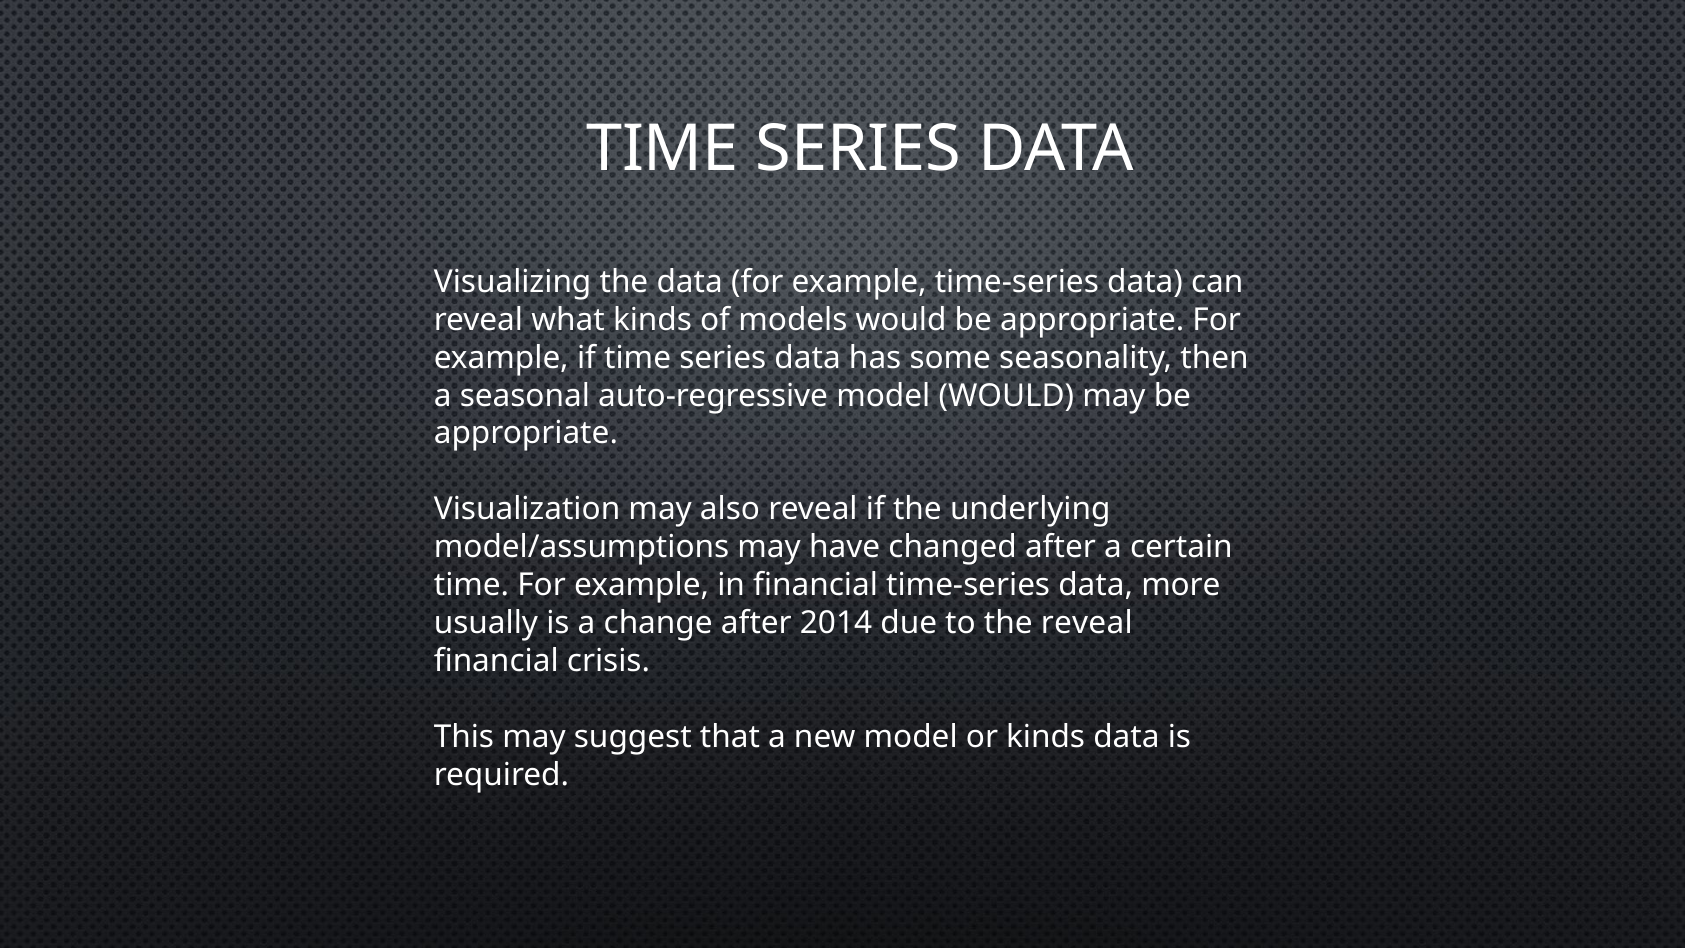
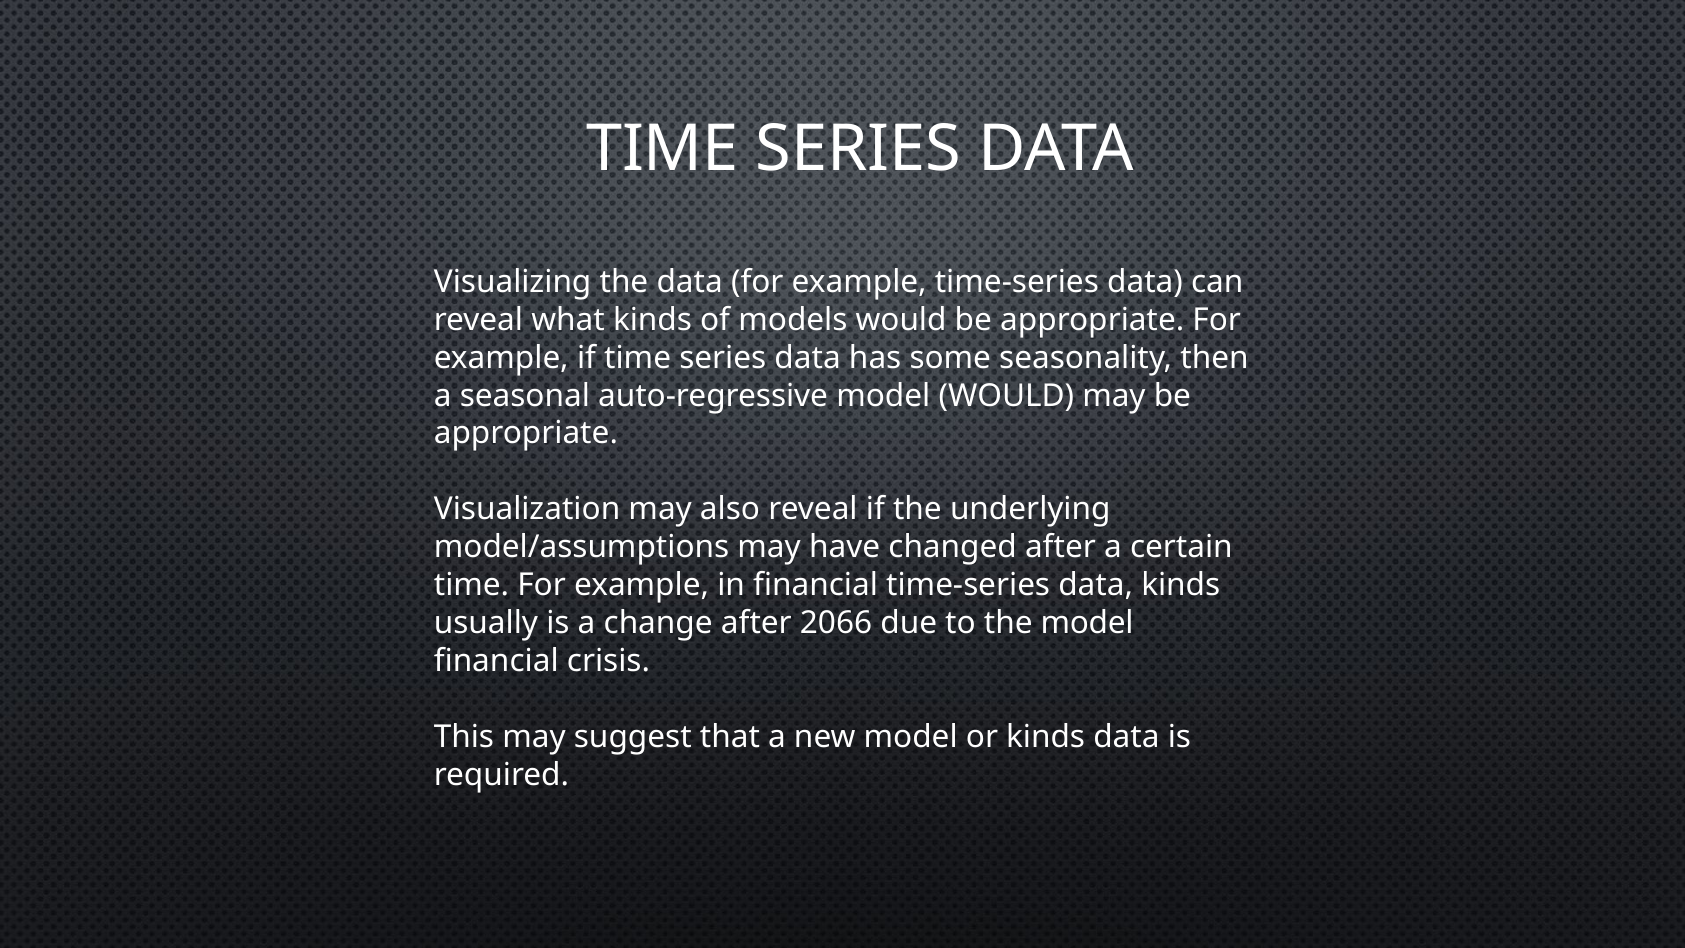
data more: more -> kinds
2014: 2014 -> 2066
the reveal: reveal -> model
